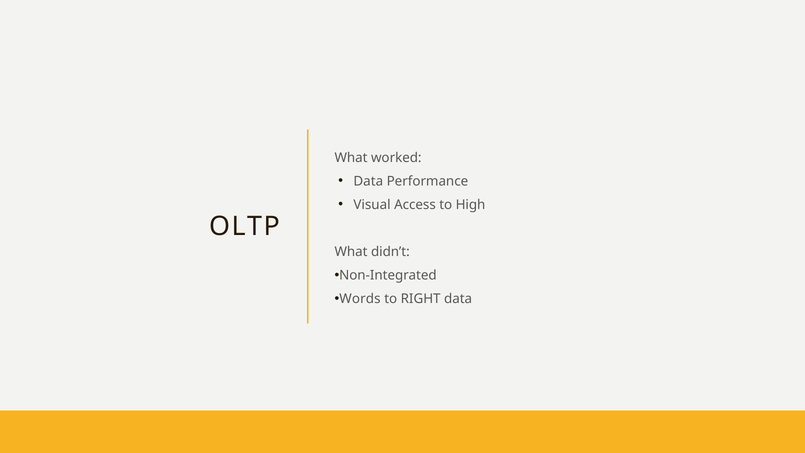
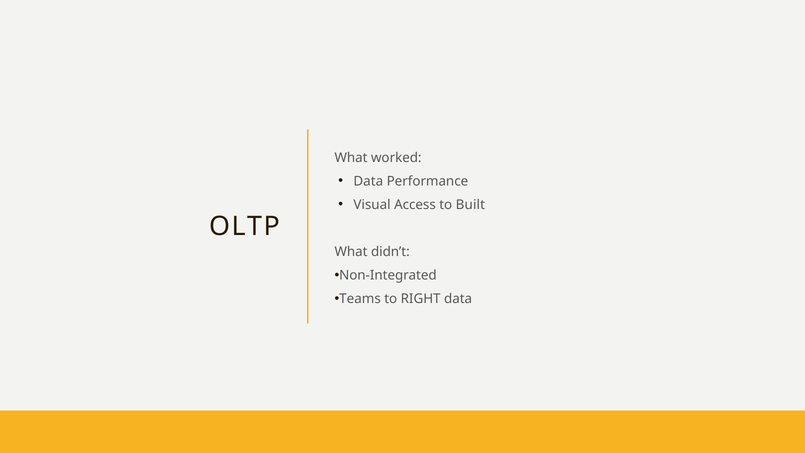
High: High -> Built
Words: Words -> Teams
